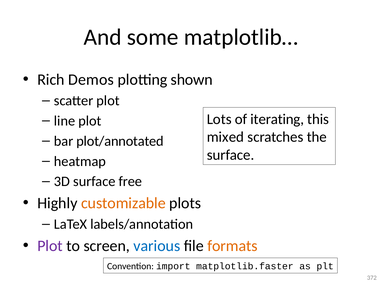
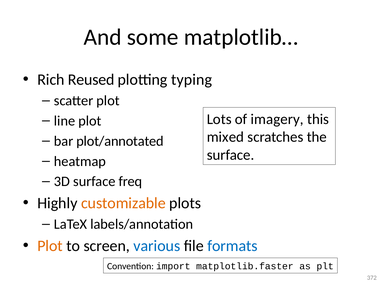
Demos: Demos -> Reused
shown: shown -> typing
iterating: iterating -> imagery
free: free -> freq
Plot at (50, 246) colour: purple -> orange
formats colour: orange -> blue
